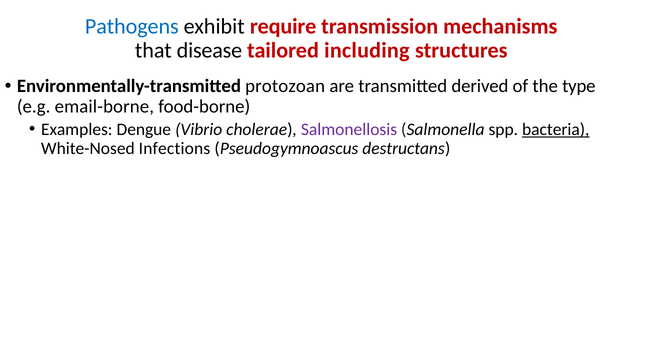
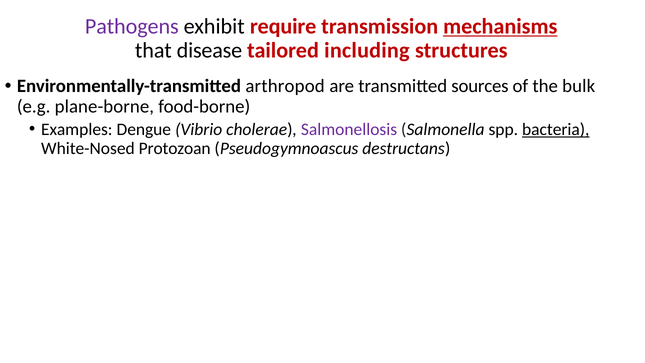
Pathogens colour: blue -> purple
mechanisms underline: none -> present
protozoan: protozoan -> arthropod
derived: derived -> sources
type: type -> bulk
email-borne: email-borne -> plane-borne
Infections: Infections -> Protozoan
